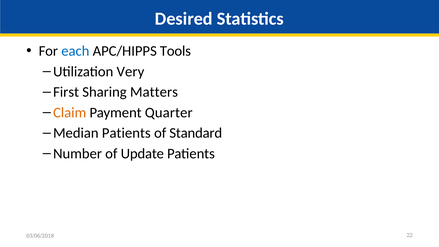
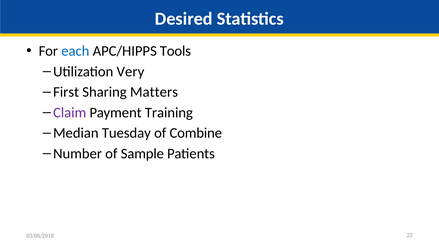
Claim colour: orange -> purple
Quarter: Quarter -> Training
Median Patients: Patients -> Tuesday
Standard: Standard -> Combine
Update: Update -> Sample
